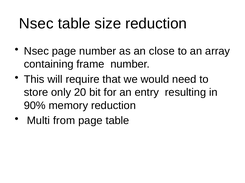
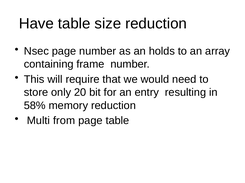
Nsec at (36, 24): Nsec -> Have
close: close -> holds
90%: 90% -> 58%
